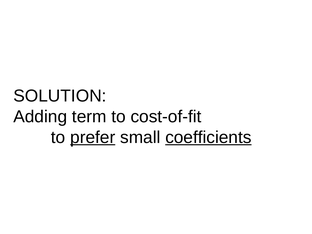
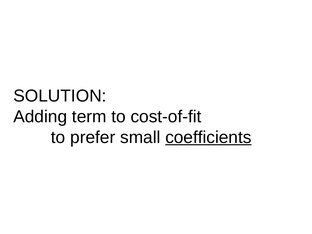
prefer underline: present -> none
